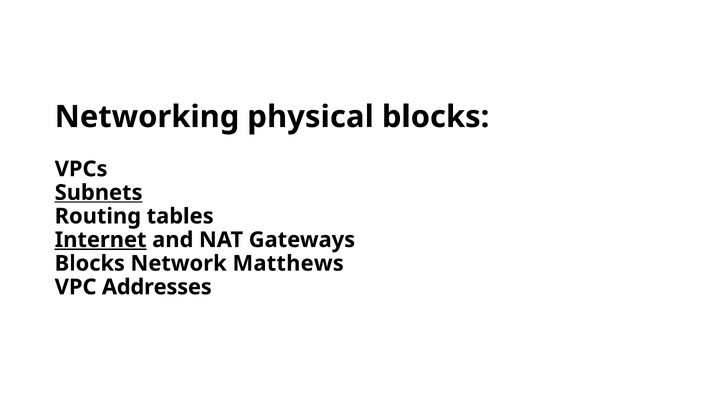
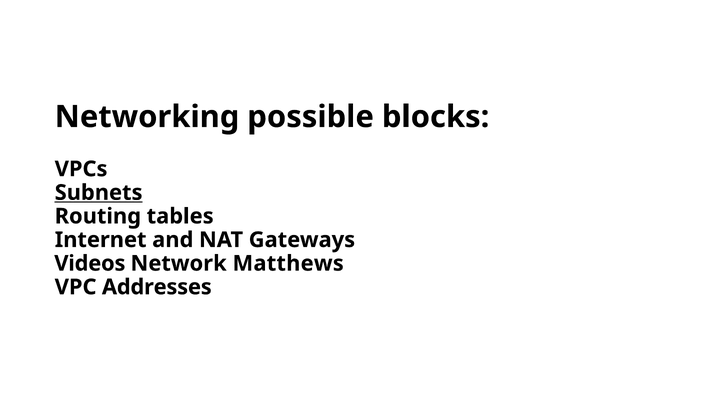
physical: physical -> possible
Internet underline: present -> none
Blocks at (90, 264): Blocks -> Videos
